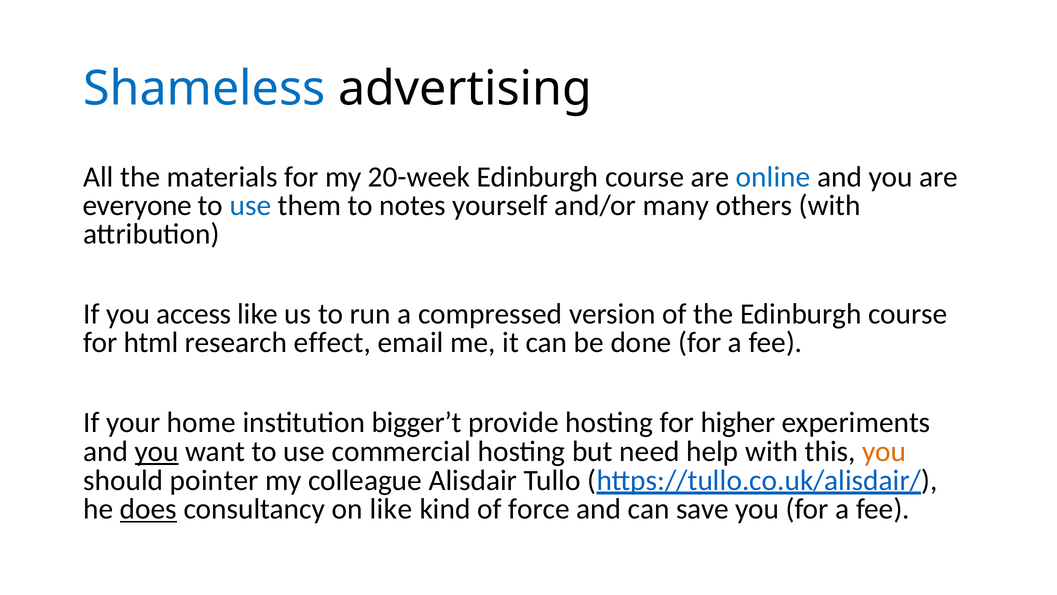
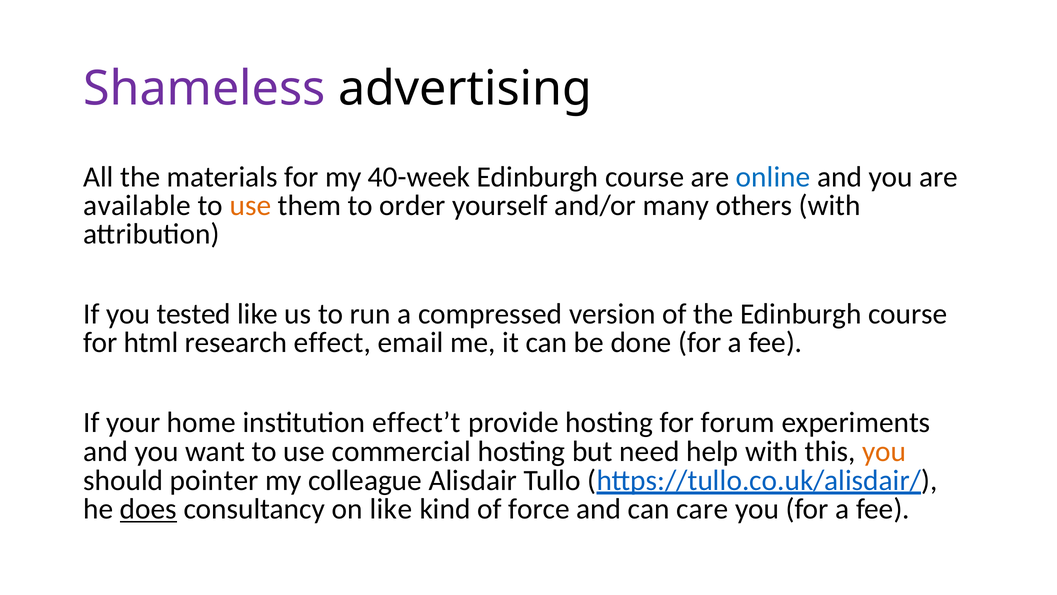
Shameless colour: blue -> purple
20-week: 20-week -> 40-week
everyone: everyone -> available
use at (250, 205) colour: blue -> orange
notes: notes -> order
access: access -> tested
bigger’t: bigger’t -> effect’t
higher: higher -> forum
you at (157, 451) underline: present -> none
save: save -> care
